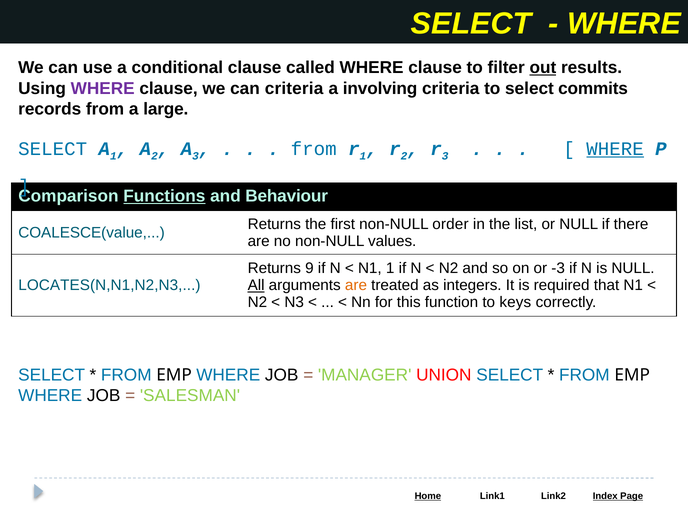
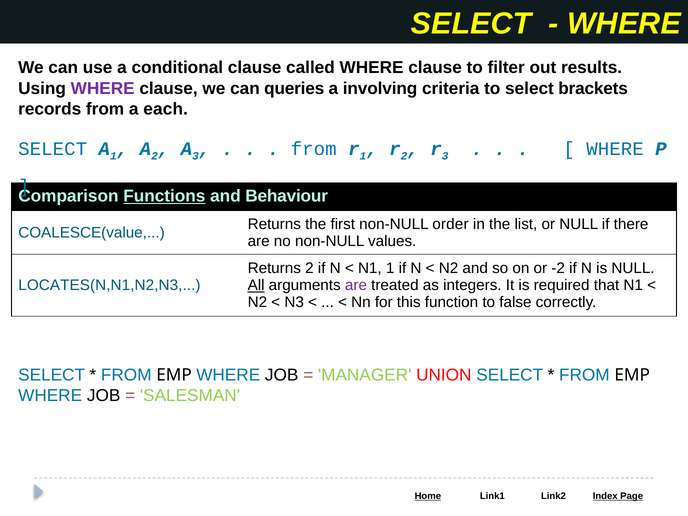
out underline: present -> none
can criteria: criteria -> queries
commits: commits -> brackets
large: large -> each
WHERE at (615, 149) underline: present -> none
Returns 9: 9 -> 2
-3: -3 -> -2
are at (356, 285) colour: orange -> purple
keys: keys -> false
